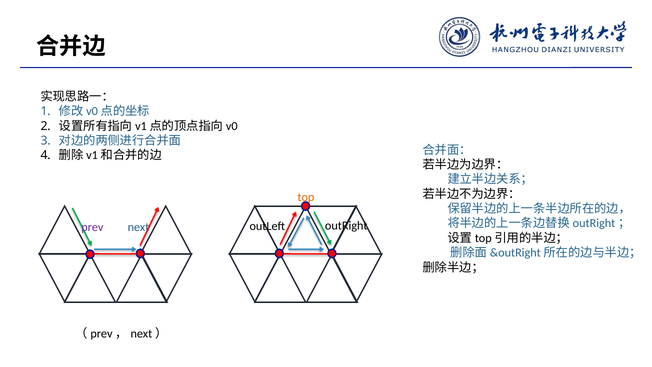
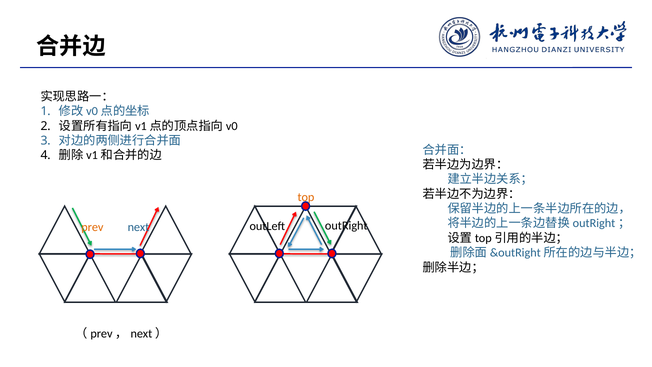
prev colour: purple -> orange
